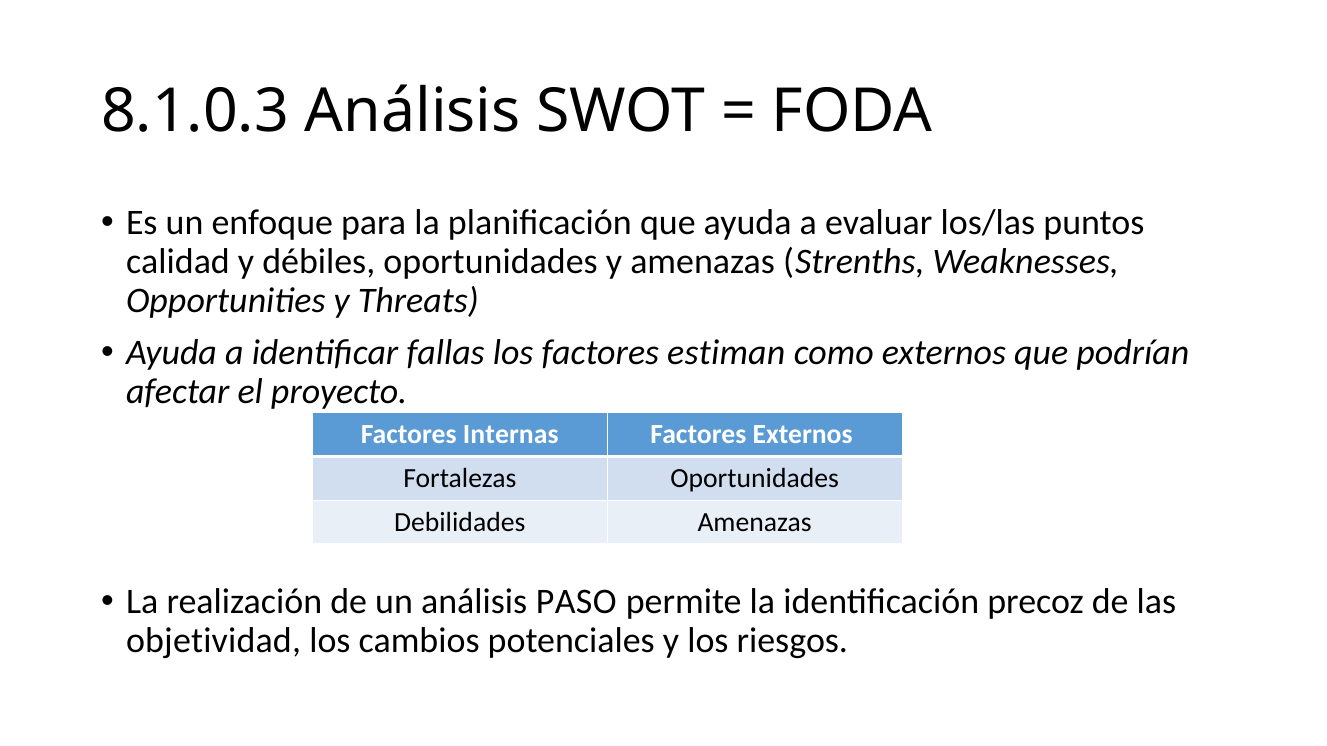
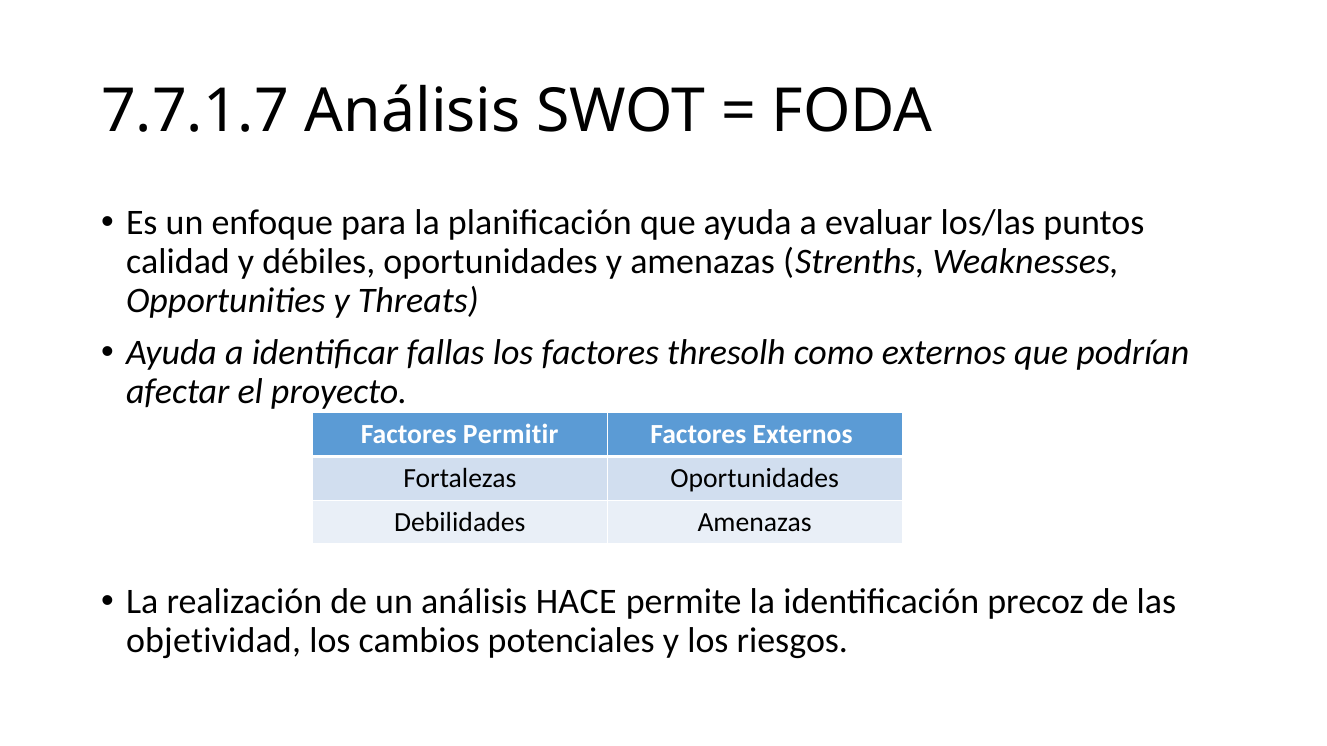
8.1.0.3: 8.1.0.3 -> 7.7.1.7
estiman: estiman -> thresolh
Internas: Internas -> Permitir
PASO: PASO -> HACE
